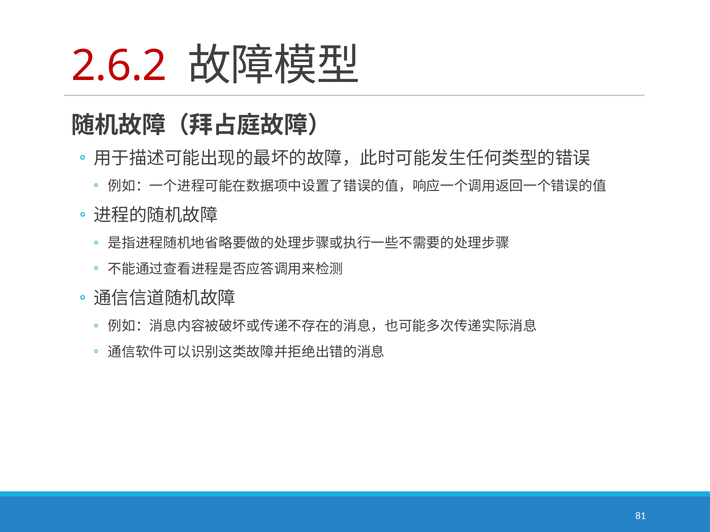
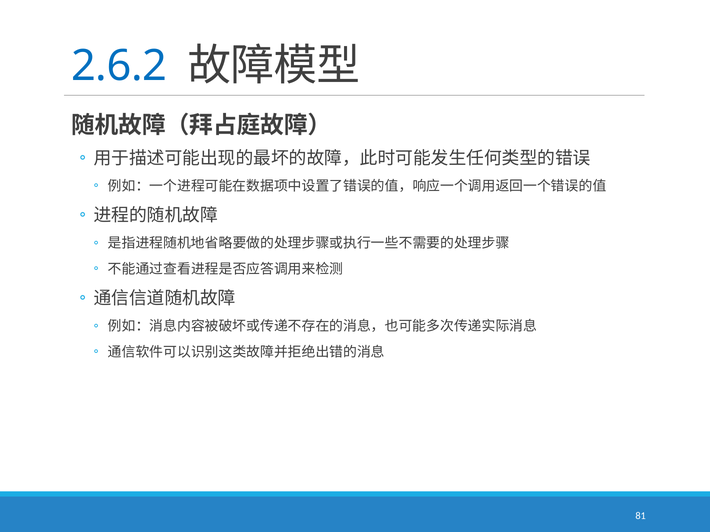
2.6.2 colour: red -> blue
